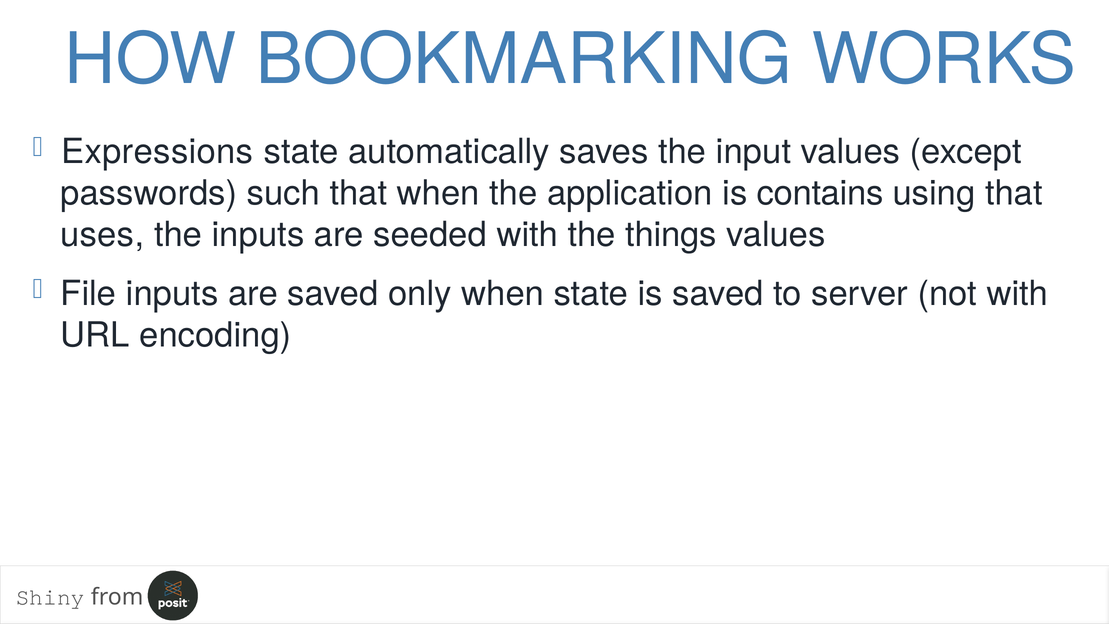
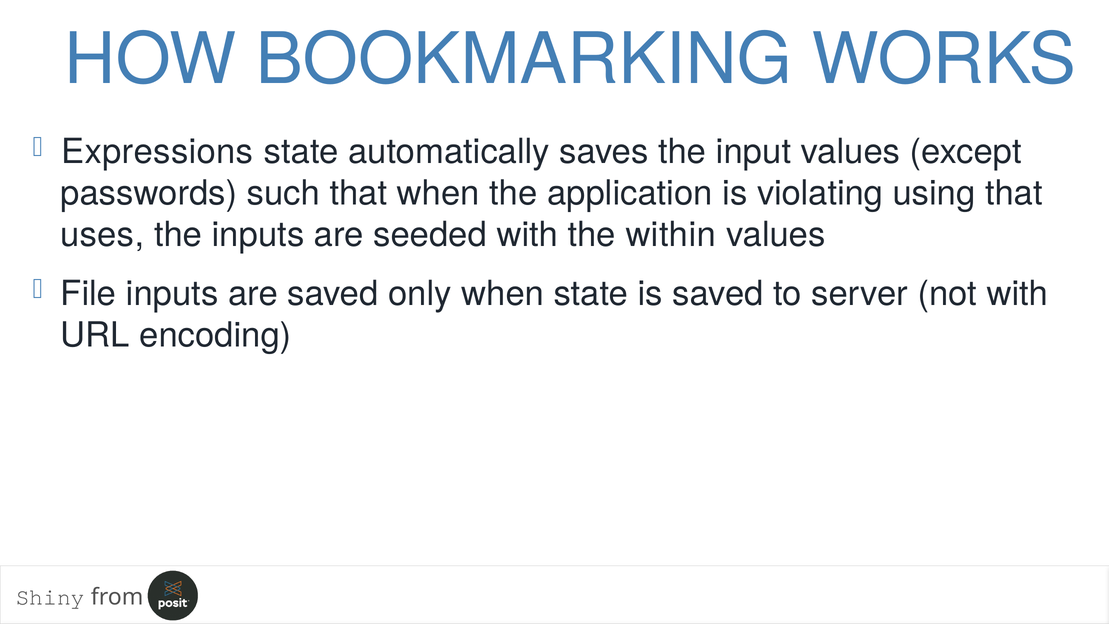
contains: contains -> violating
things: things -> within
